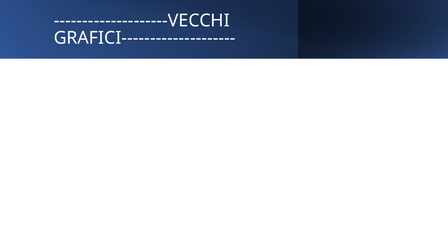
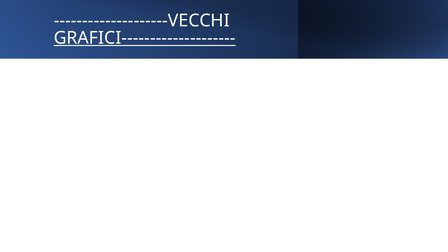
GRAFICI-------------------- at (145, 38) underline: none -> present
